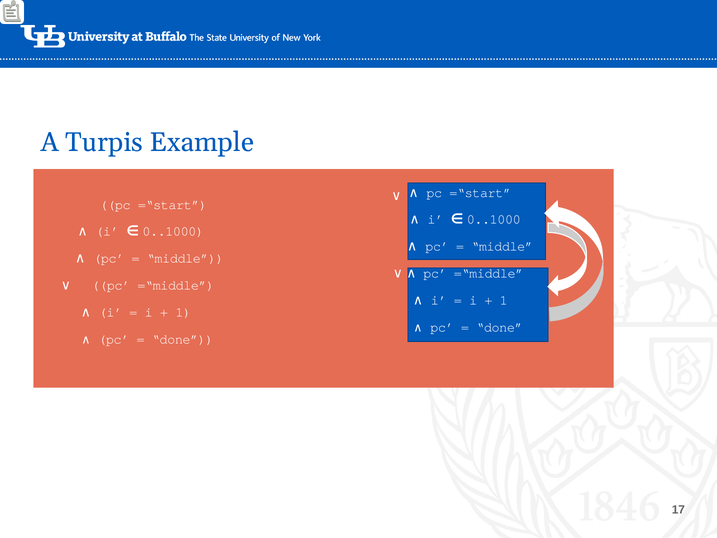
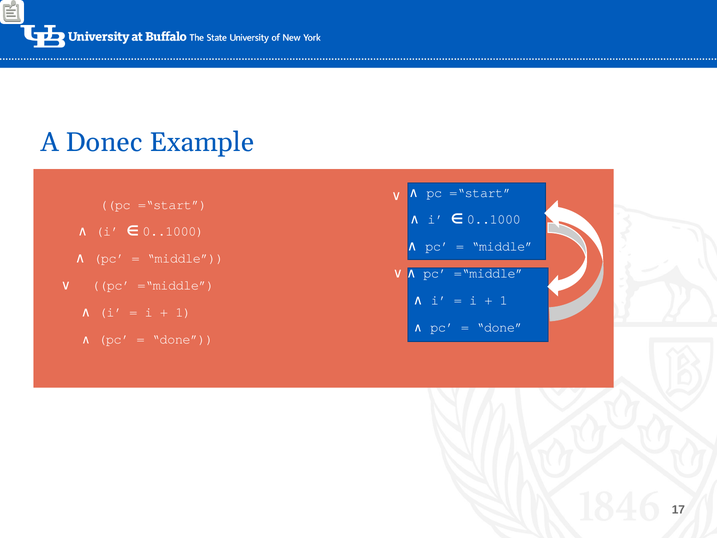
Turpis: Turpis -> Donec
